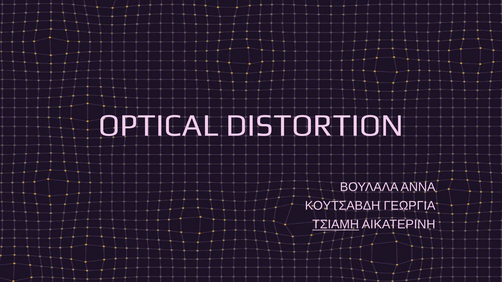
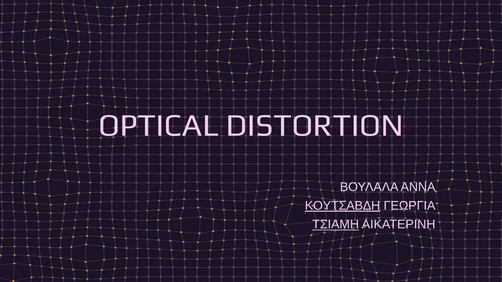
ΚΟΥΤΣΑΒΔΗ underline: none -> present
